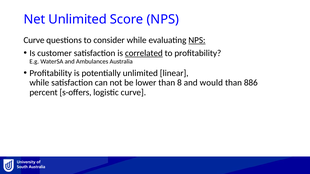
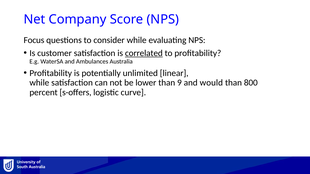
Net Unlimited: Unlimited -> Company
Curve at (34, 40): Curve -> Focus
NPS at (197, 40) underline: present -> none
8: 8 -> 9
886: 886 -> 800
